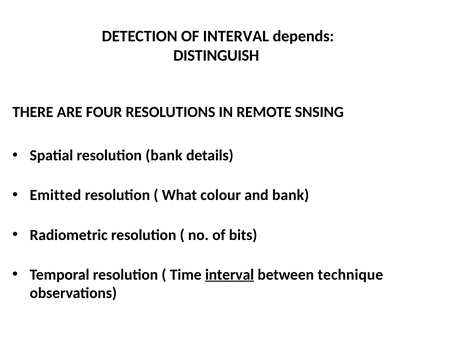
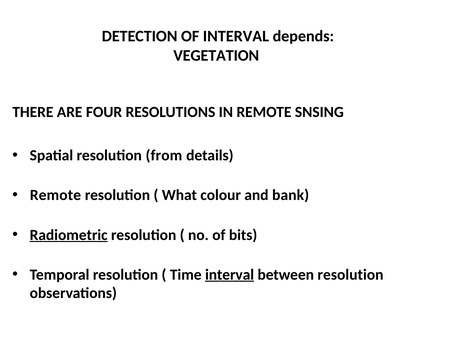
DISTINGUISH: DISTINGUISH -> VEGETATION
resolution bank: bank -> from
Emitted at (55, 195): Emitted -> Remote
Radiometric underline: none -> present
between technique: technique -> resolution
